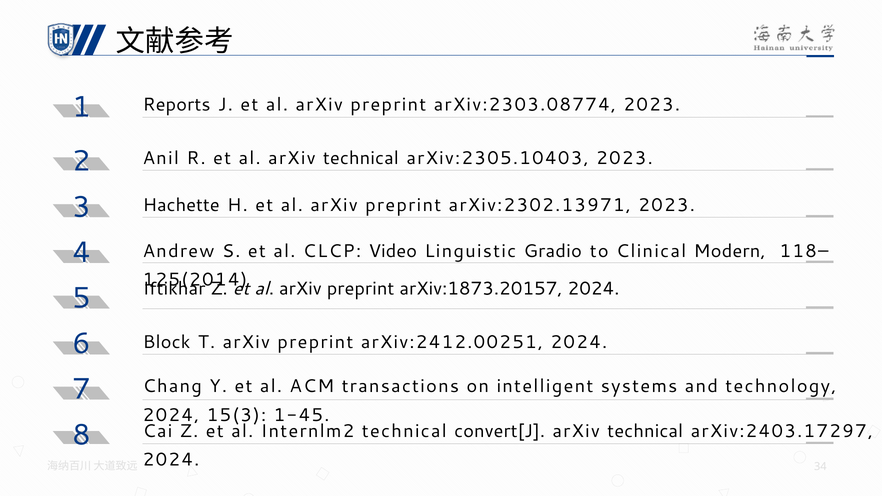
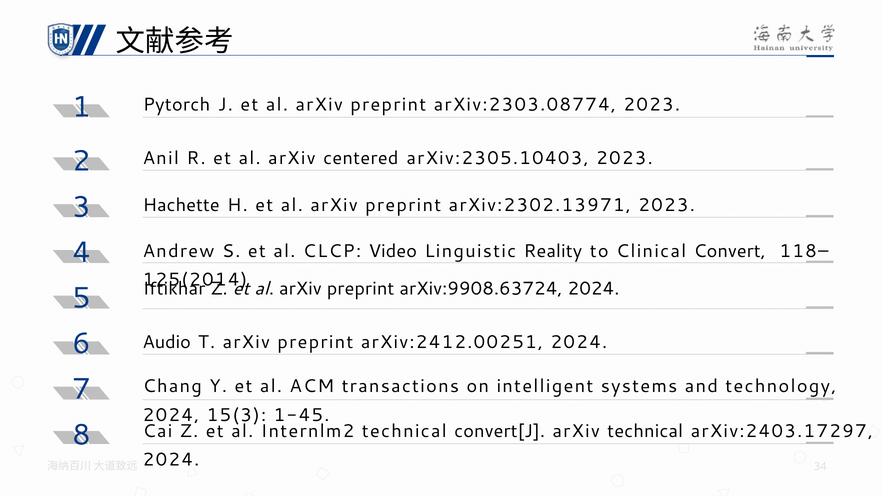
Reports: Reports -> Pytorch
al arXiv technical: technical -> centered
Gradio: Gradio -> Reality
Modern: Modern -> Convert
arXiv:1873.20157: arXiv:1873.20157 -> arXiv:9908.63724
Block: Block -> Audio
